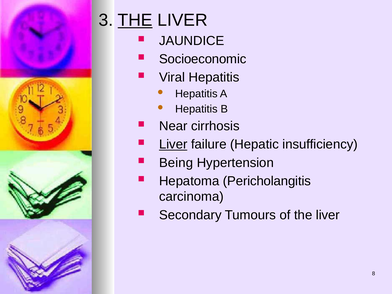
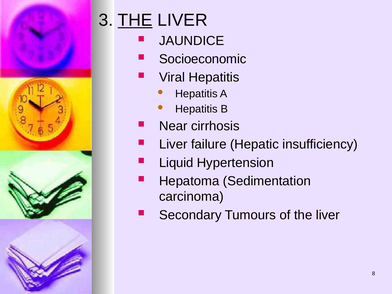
Liver at (173, 144) underline: present -> none
Being: Being -> Liquid
Pericholangitis: Pericholangitis -> Sedimentation
